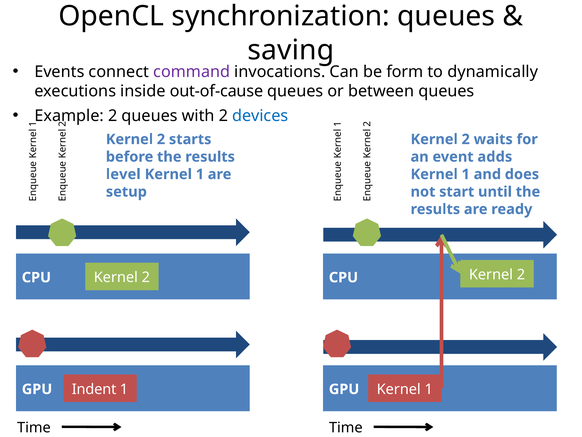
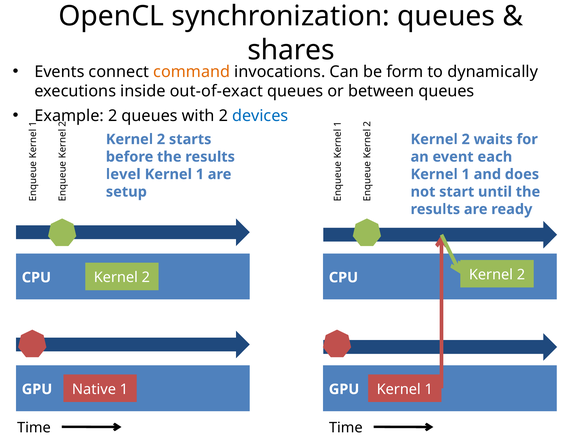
saving: saving -> shares
command colour: purple -> orange
out-of-cause: out-of-cause -> out-of-exact
adds: adds -> each
Indent: Indent -> Native
